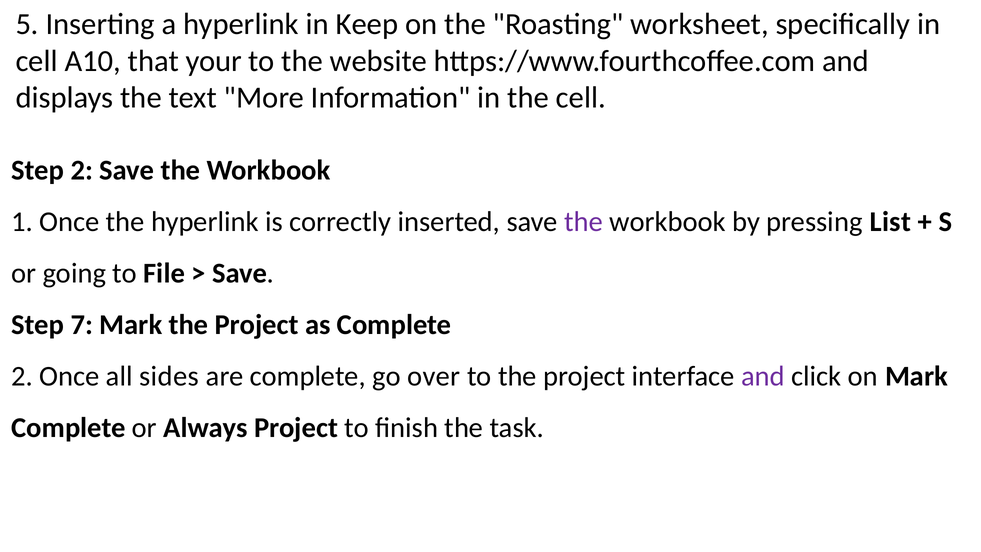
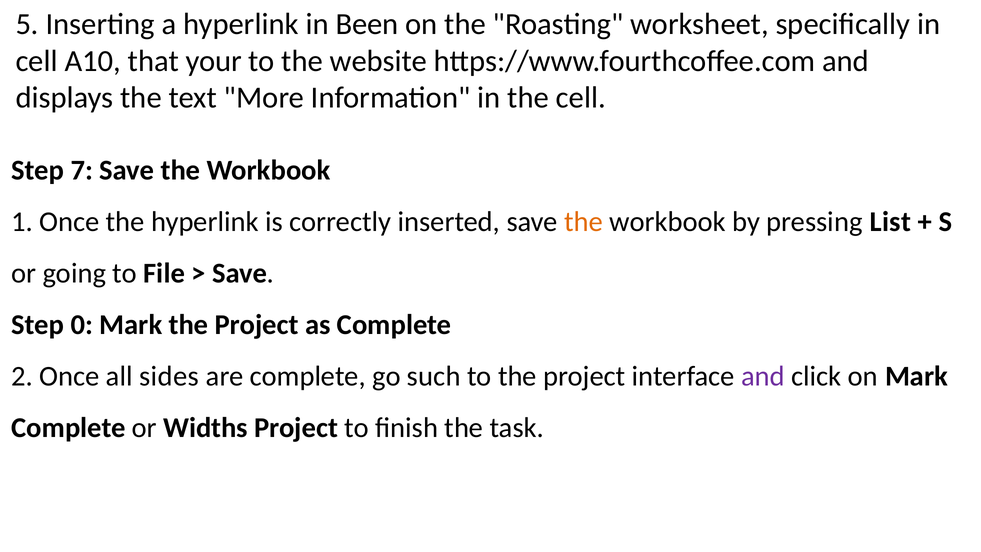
Keep: Keep -> Been
Step 2: 2 -> 7
the at (584, 222) colour: purple -> orange
7: 7 -> 0
over: over -> such
Always: Always -> Widths
